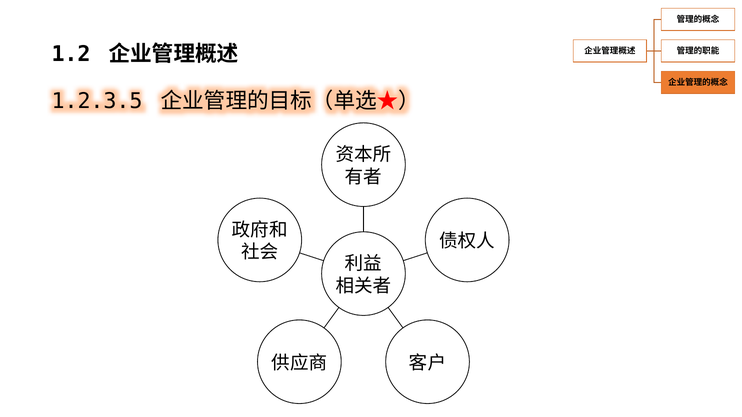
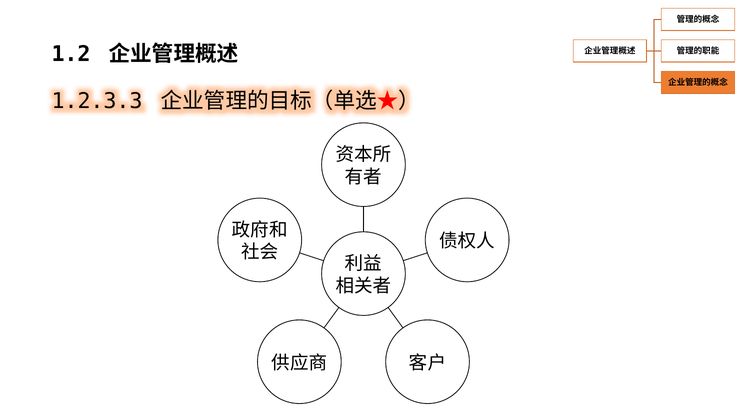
1.2.3.5: 1.2.3.5 -> 1.2.3.3
